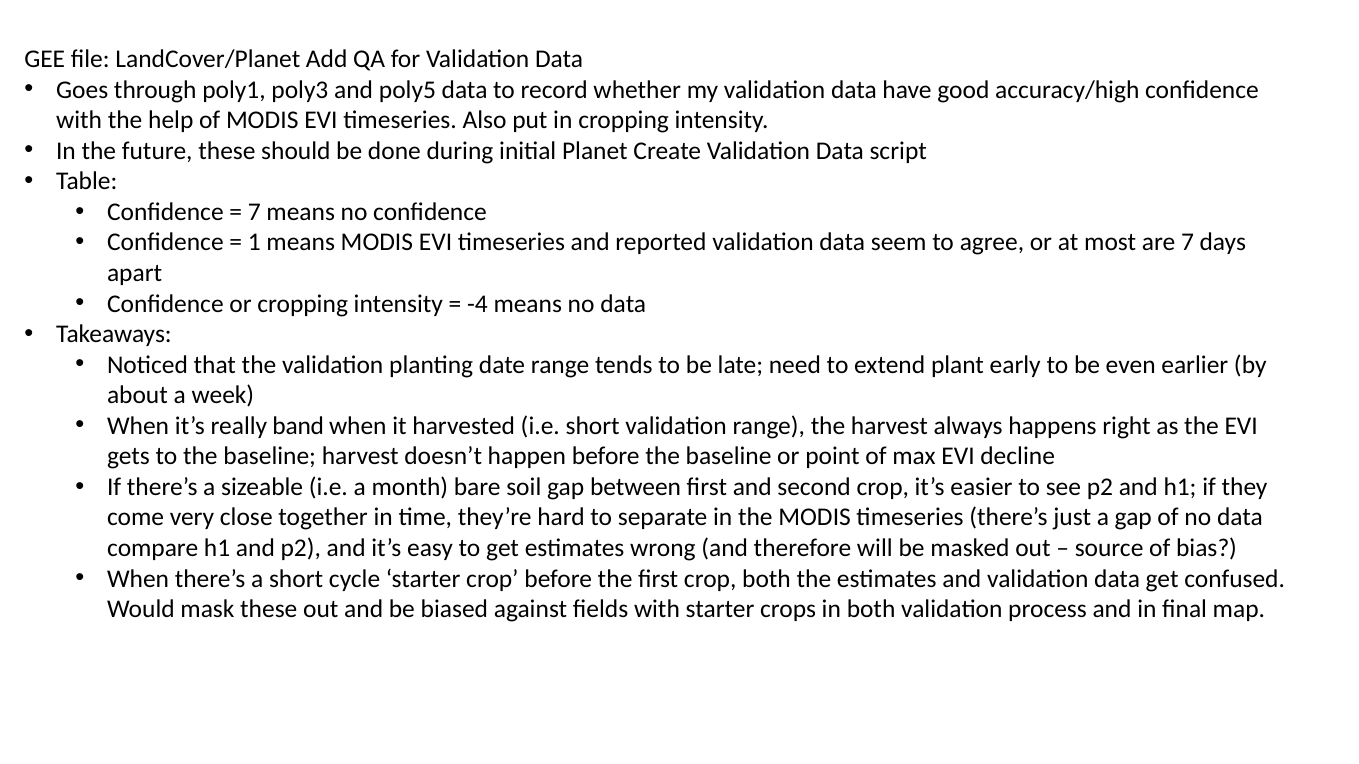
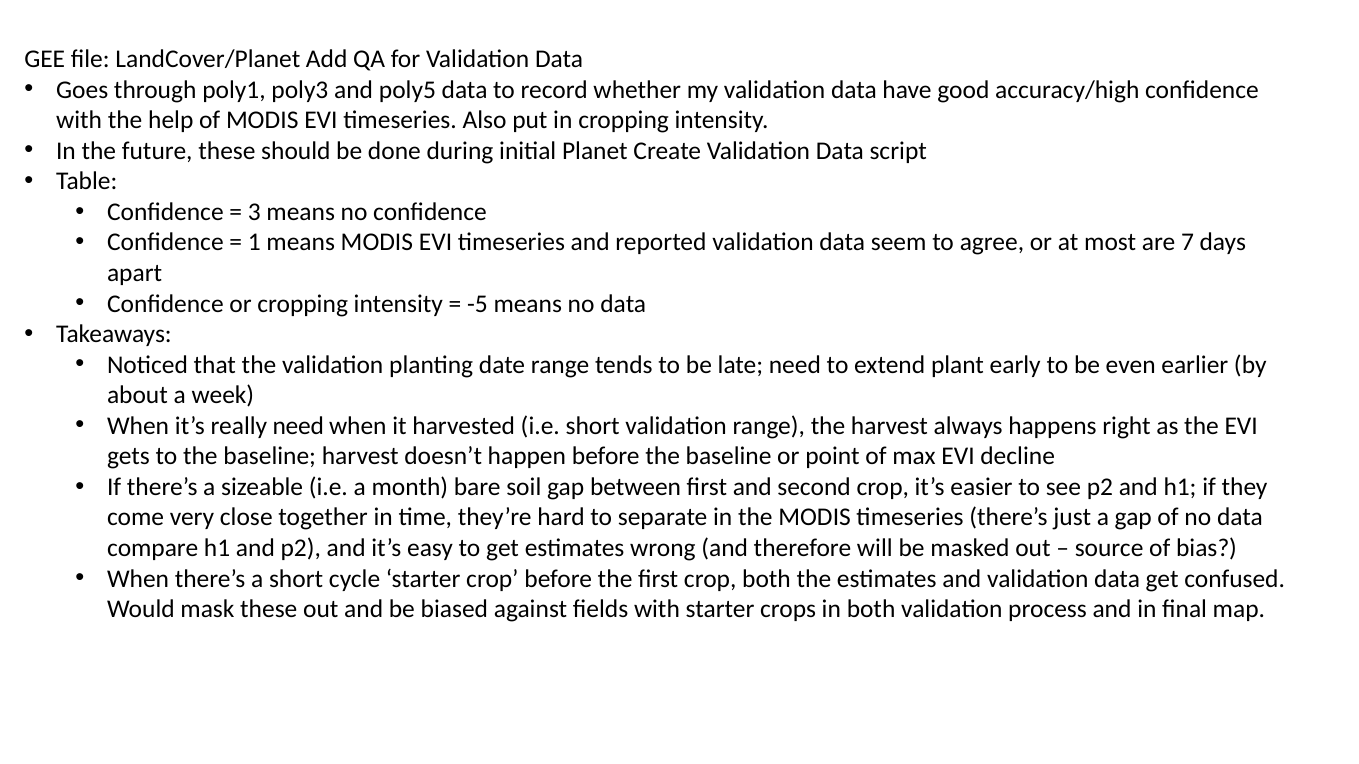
7 at (254, 212): 7 -> 3
-4: -4 -> -5
really band: band -> need
